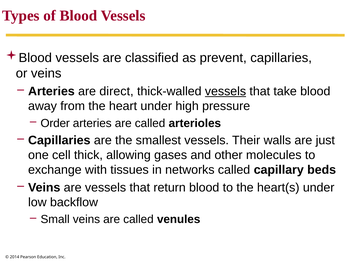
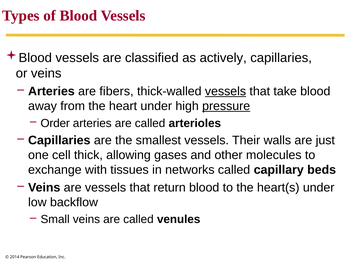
prevent: prevent -> actively
direct: direct -> fibers
pressure underline: none -> present
